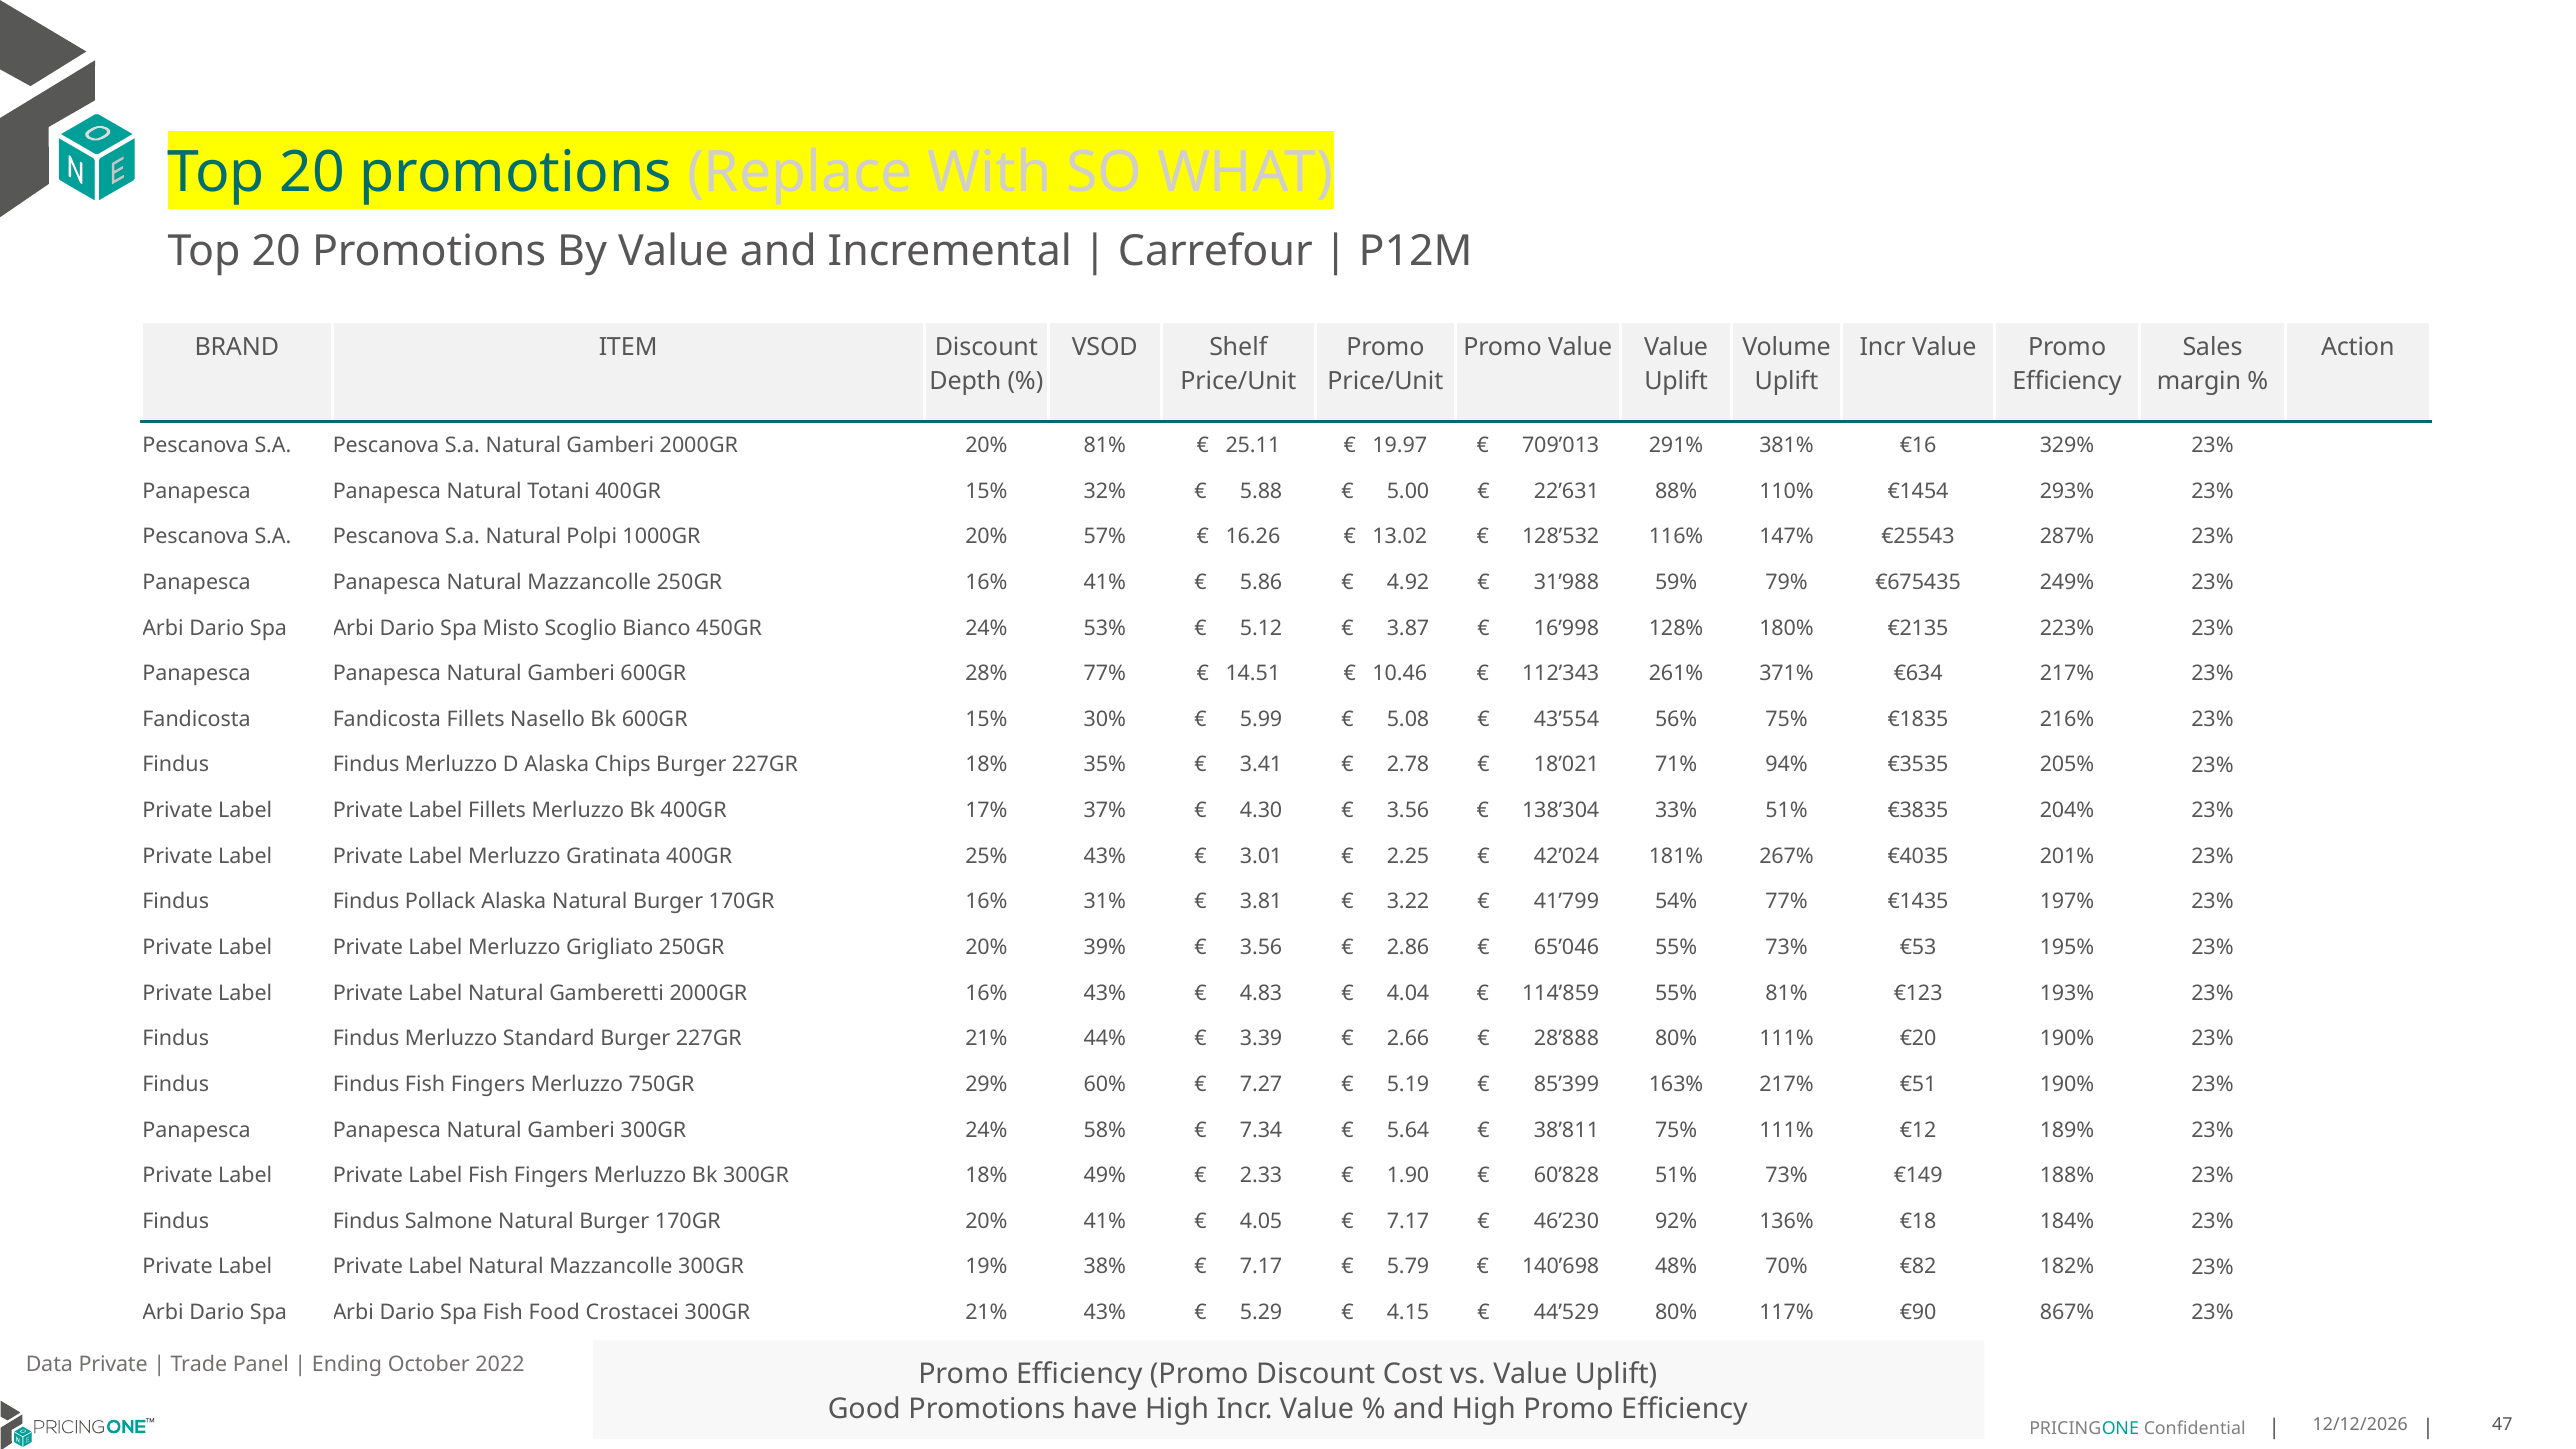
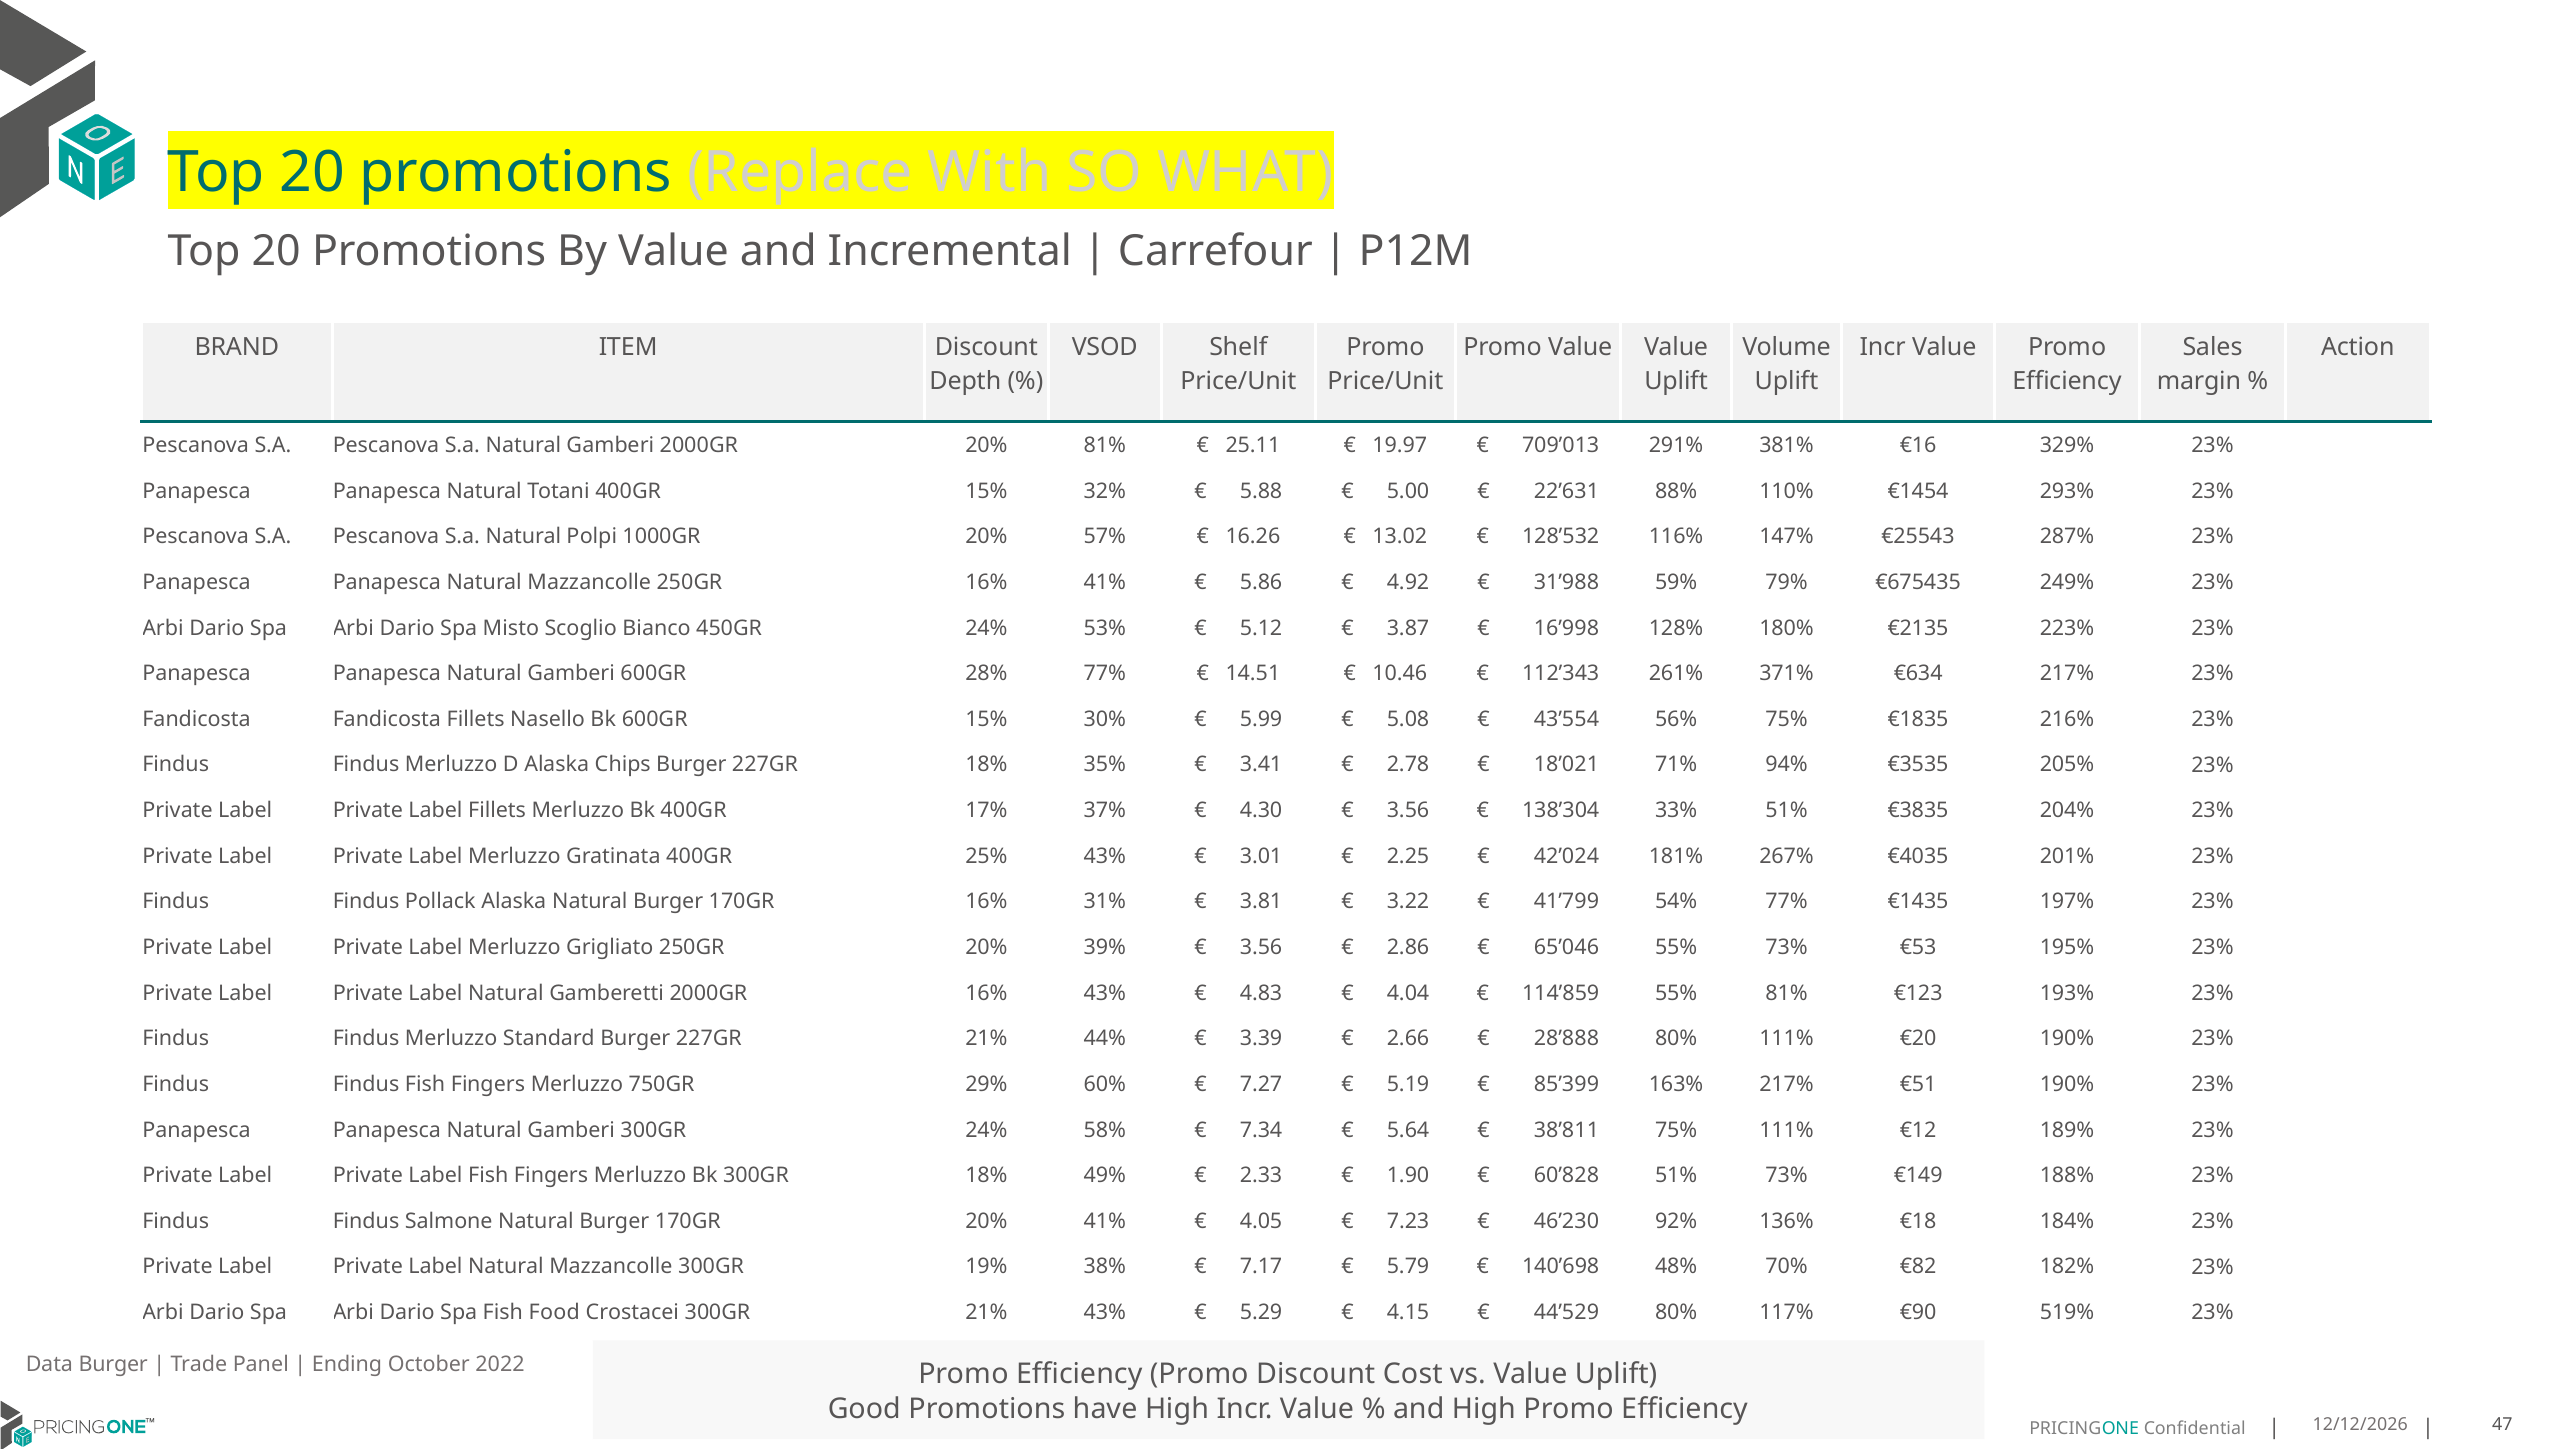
7.17 at (1408, 1221): 7.17 -> 7.23
867%: 867% -> 519%
Data Private: Private -> Burger
